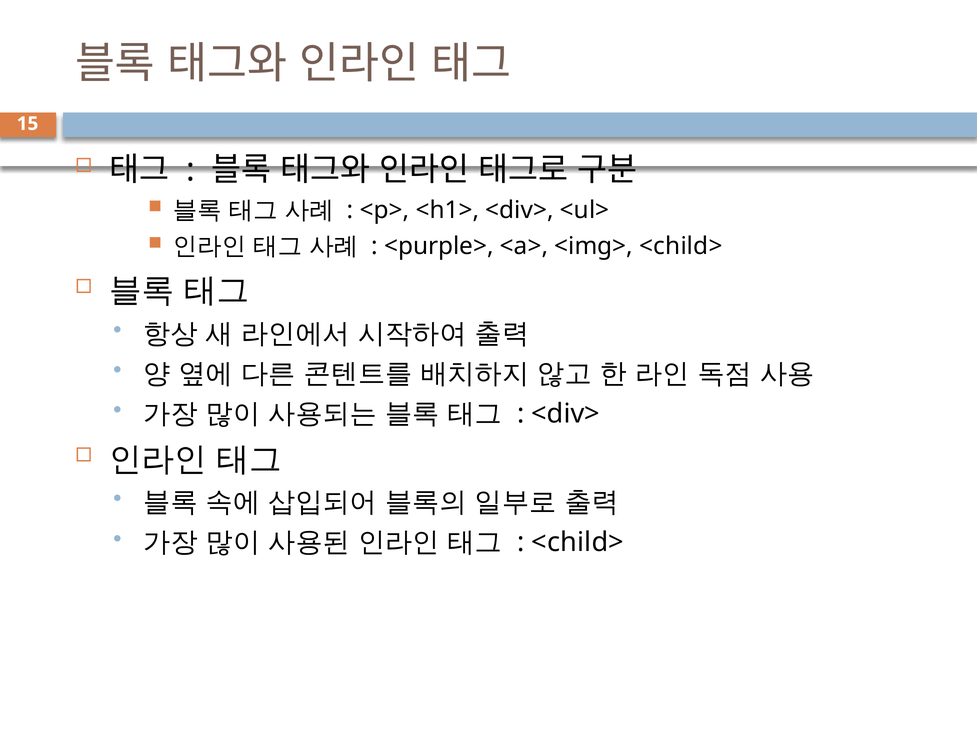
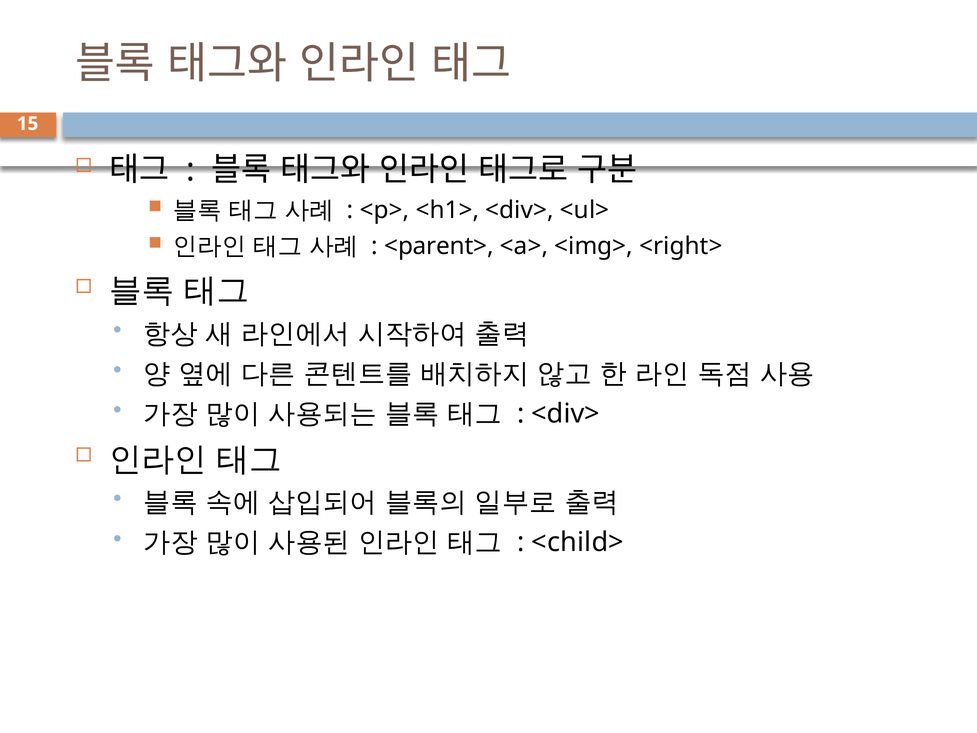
<purple>: <purple> -> <parent>
<img> <child>: <child> -> <right>
